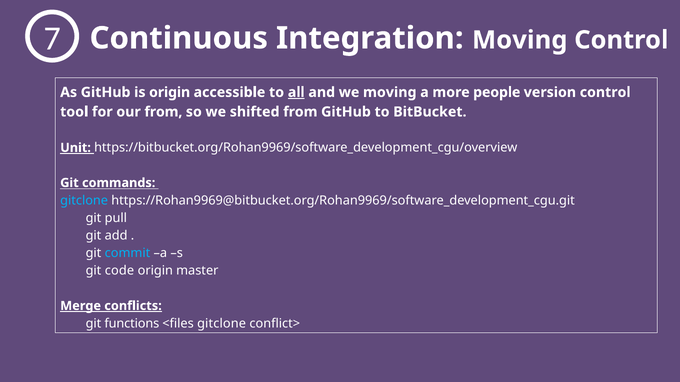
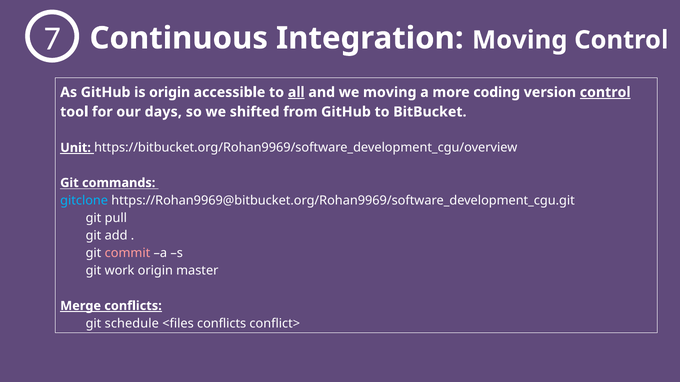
people: people -> coding
control at (605, 92) underline: none -> present
our from: from -> days
commit colour: light blue -> pink
code: code -> work
functions: functions -> schedule
<files gitclone: gitclone -> conflicts
